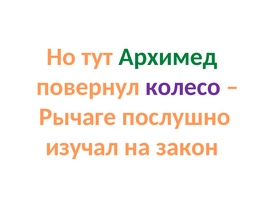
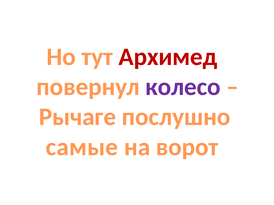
Архимед colour: green -> red
изучал: изучал -> самые
закон: закон -> ворот
